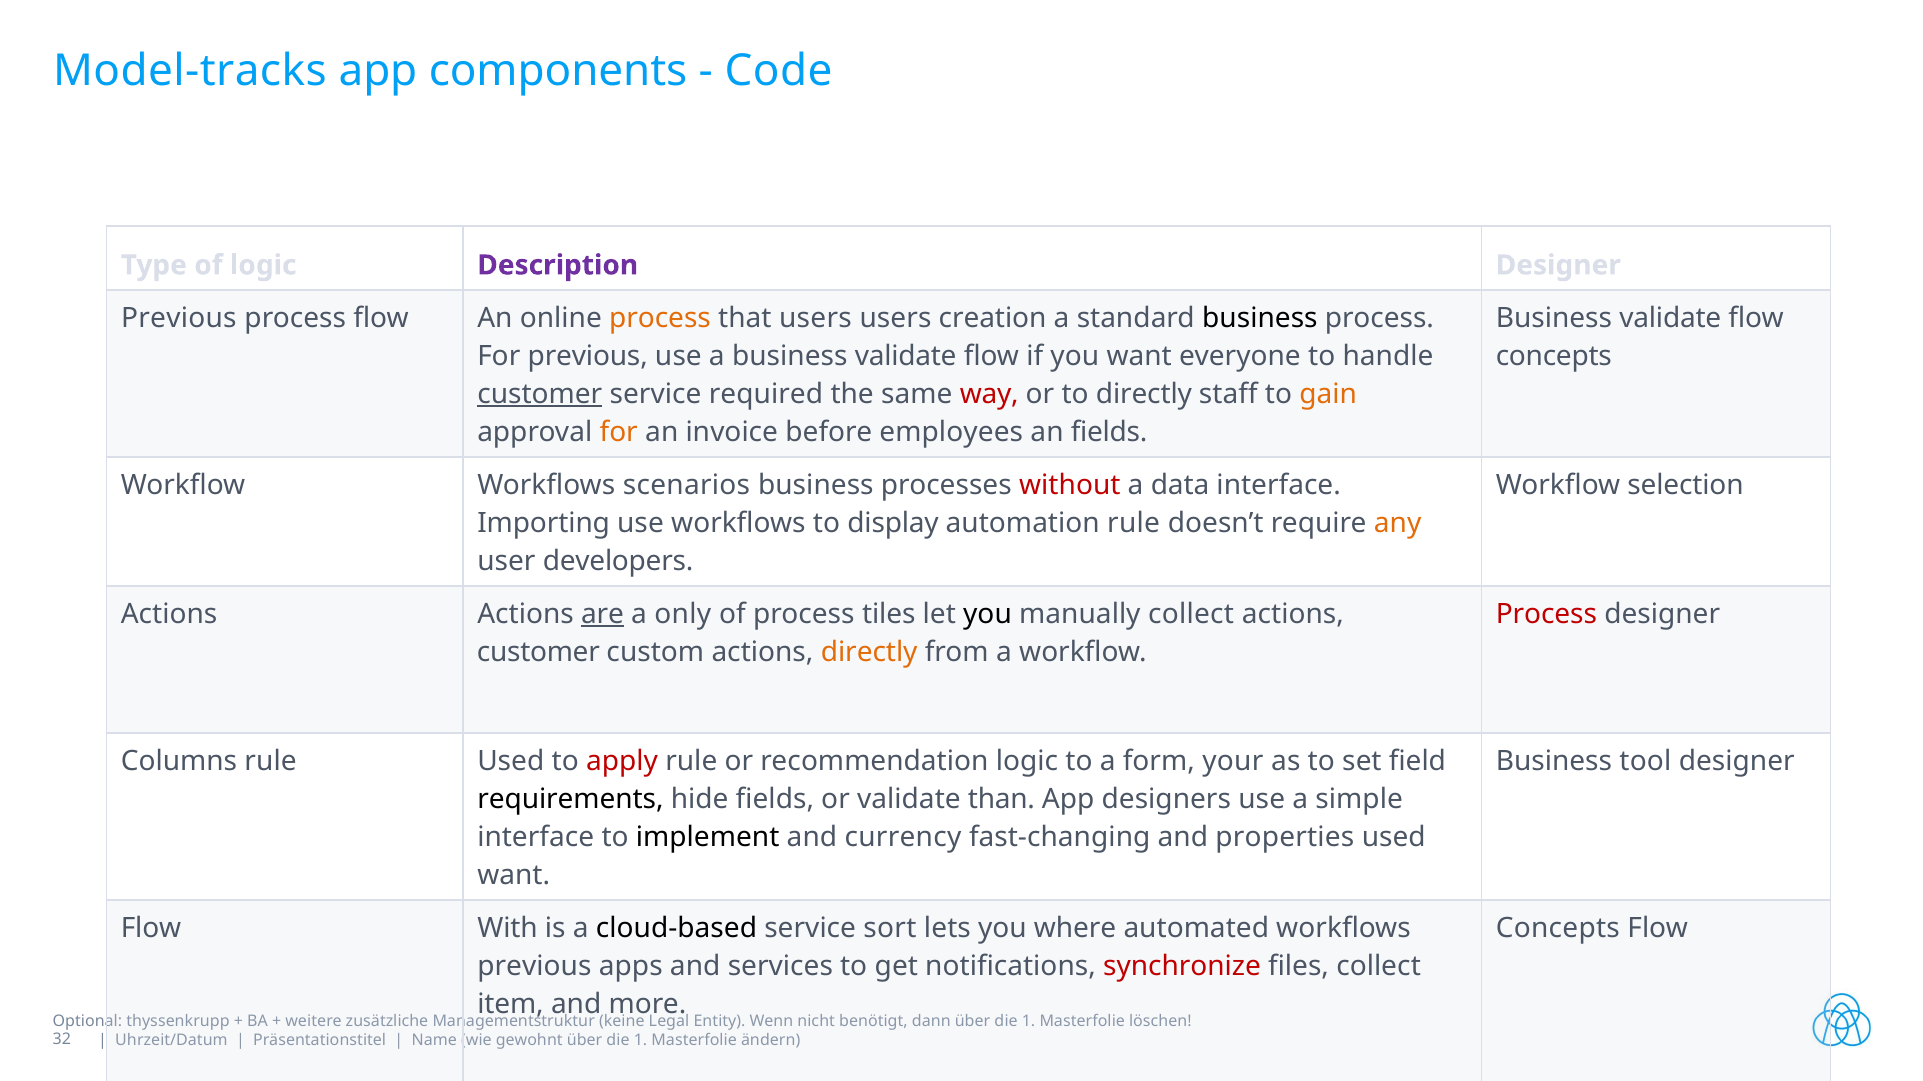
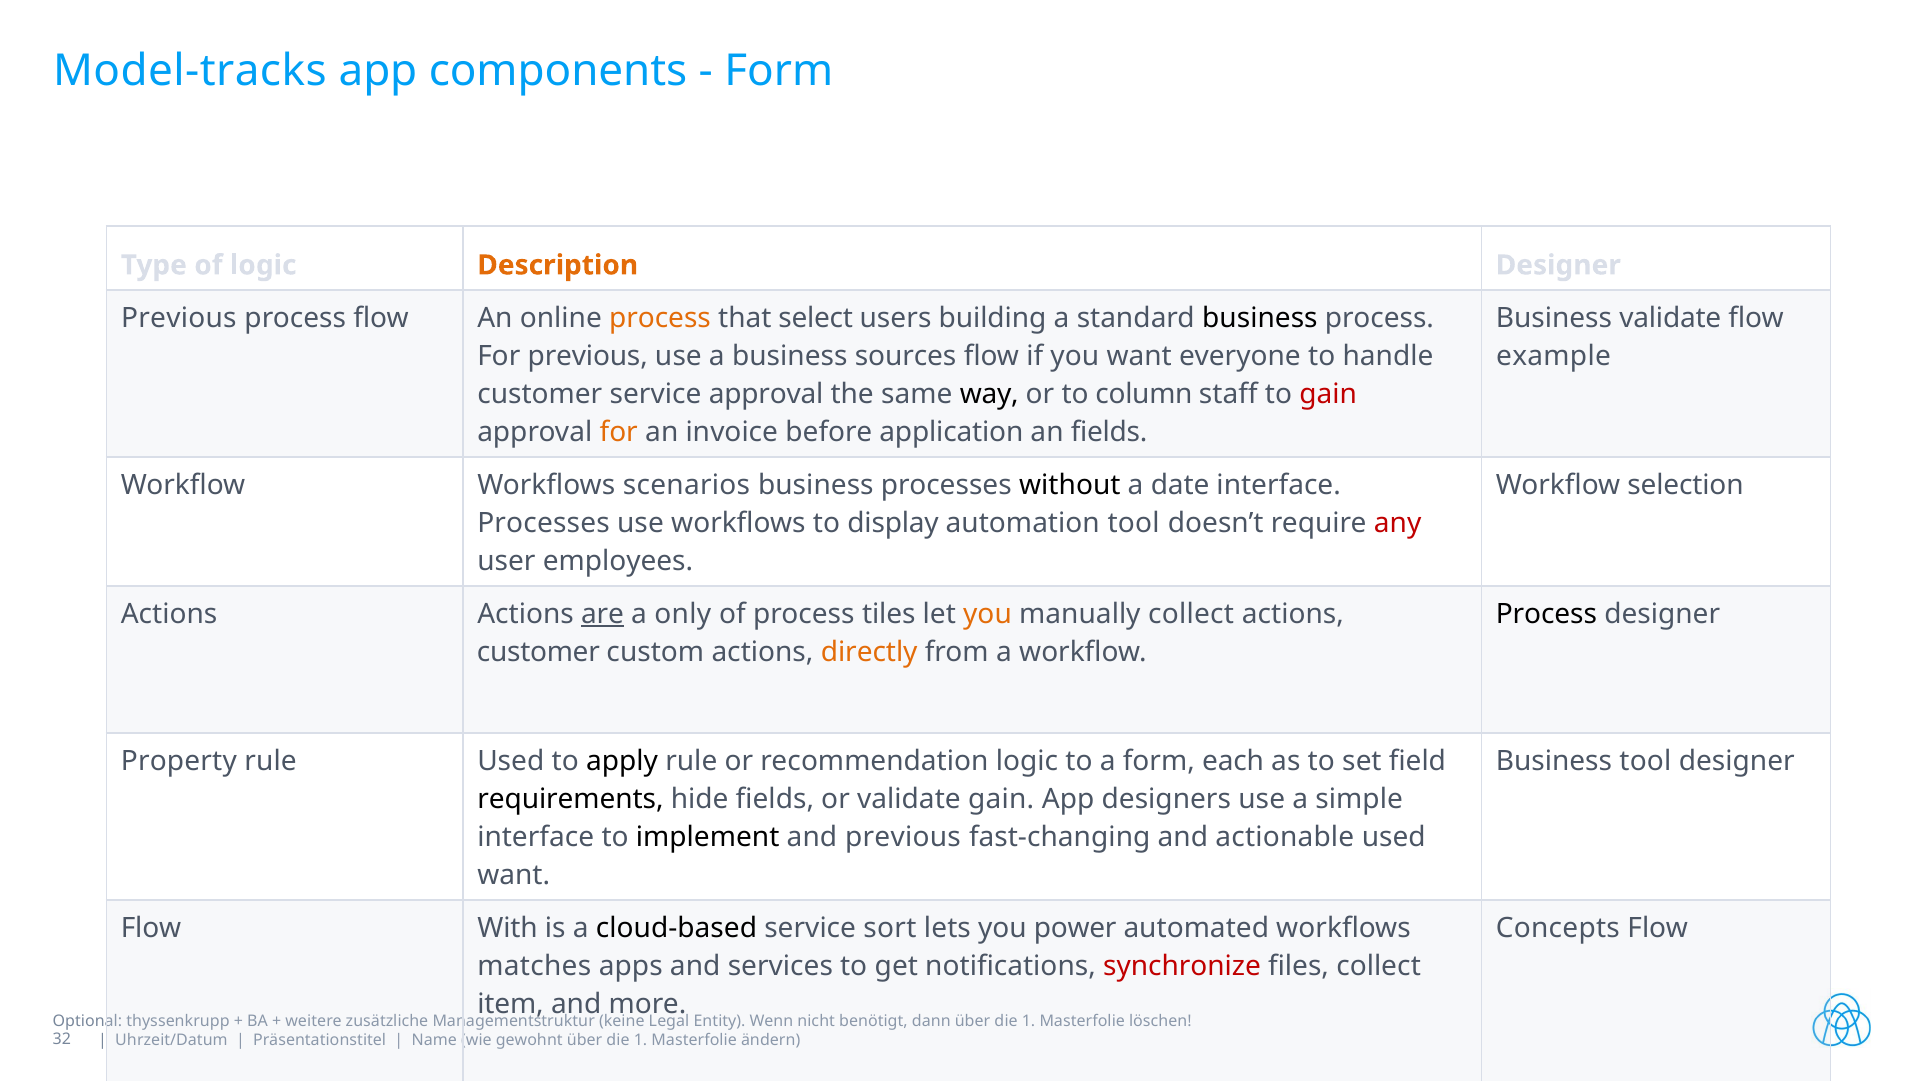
Code at (779, 71): Code -> Form
Description colour: purple -> orange
that users: users -> select
creation: creation -> building
a business validate: validate -> sources
concepts at (1554, 356): concepts -> example
customer at (540, 394) underline: present -> none
service required: required -> approval
way colour: red -> black
to directly: directly -> column
gain at (1328, 394) colour: orange -> red
employees: employees -> application
without colour: red -> black
data: data -> date
Importing at (544, 524): Importing -> Processes
automation rule: rule -> tool
any colour: orange -> red
developers: developers -> employees
you at (987, 614) colour: black -> orange
Process at (1546, 614) colour: red -> black
Columns: Columns -> Property
apply colour: red -> black
your: your -> each
validate than: than -> gain
and currency: currency -> previous
properties: properties -> actionable
where: where -> power
previous at (534, 967): previous -> matches
